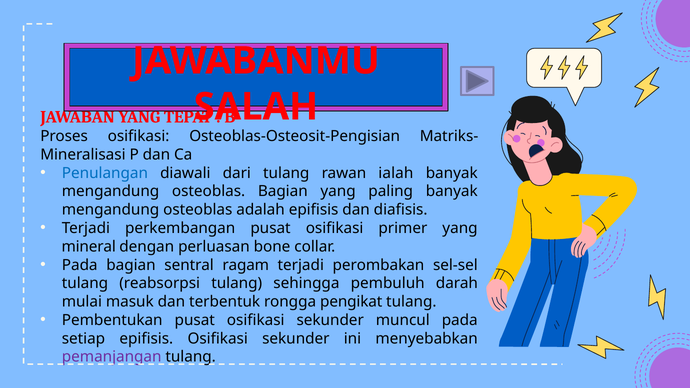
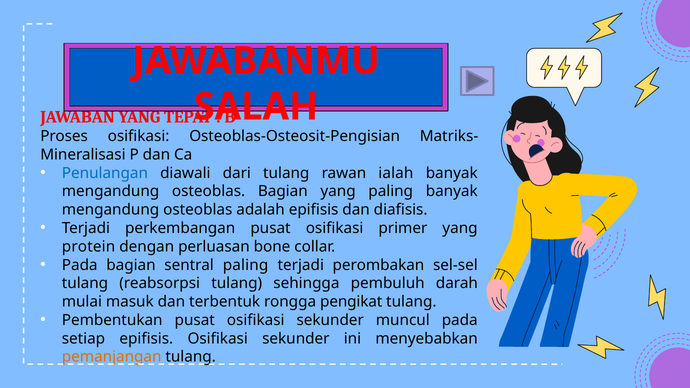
mineral: mineral -> protein
sentral ragam: ragam -> paling
pemanjangan colour: purple -> orange
